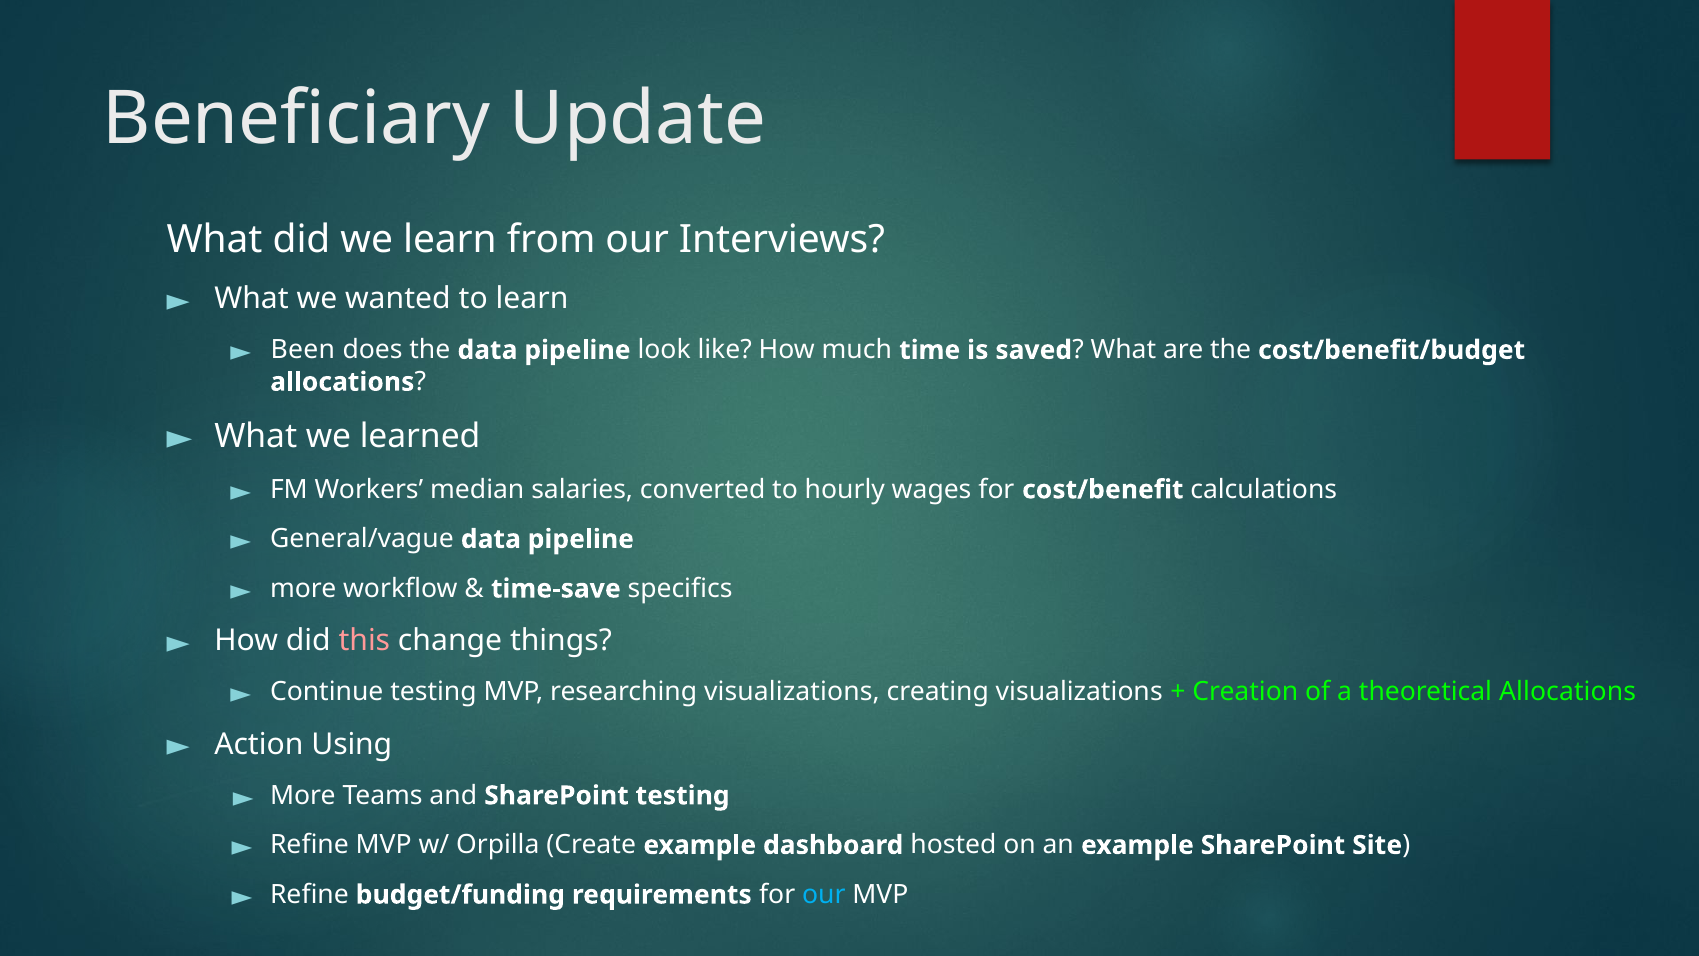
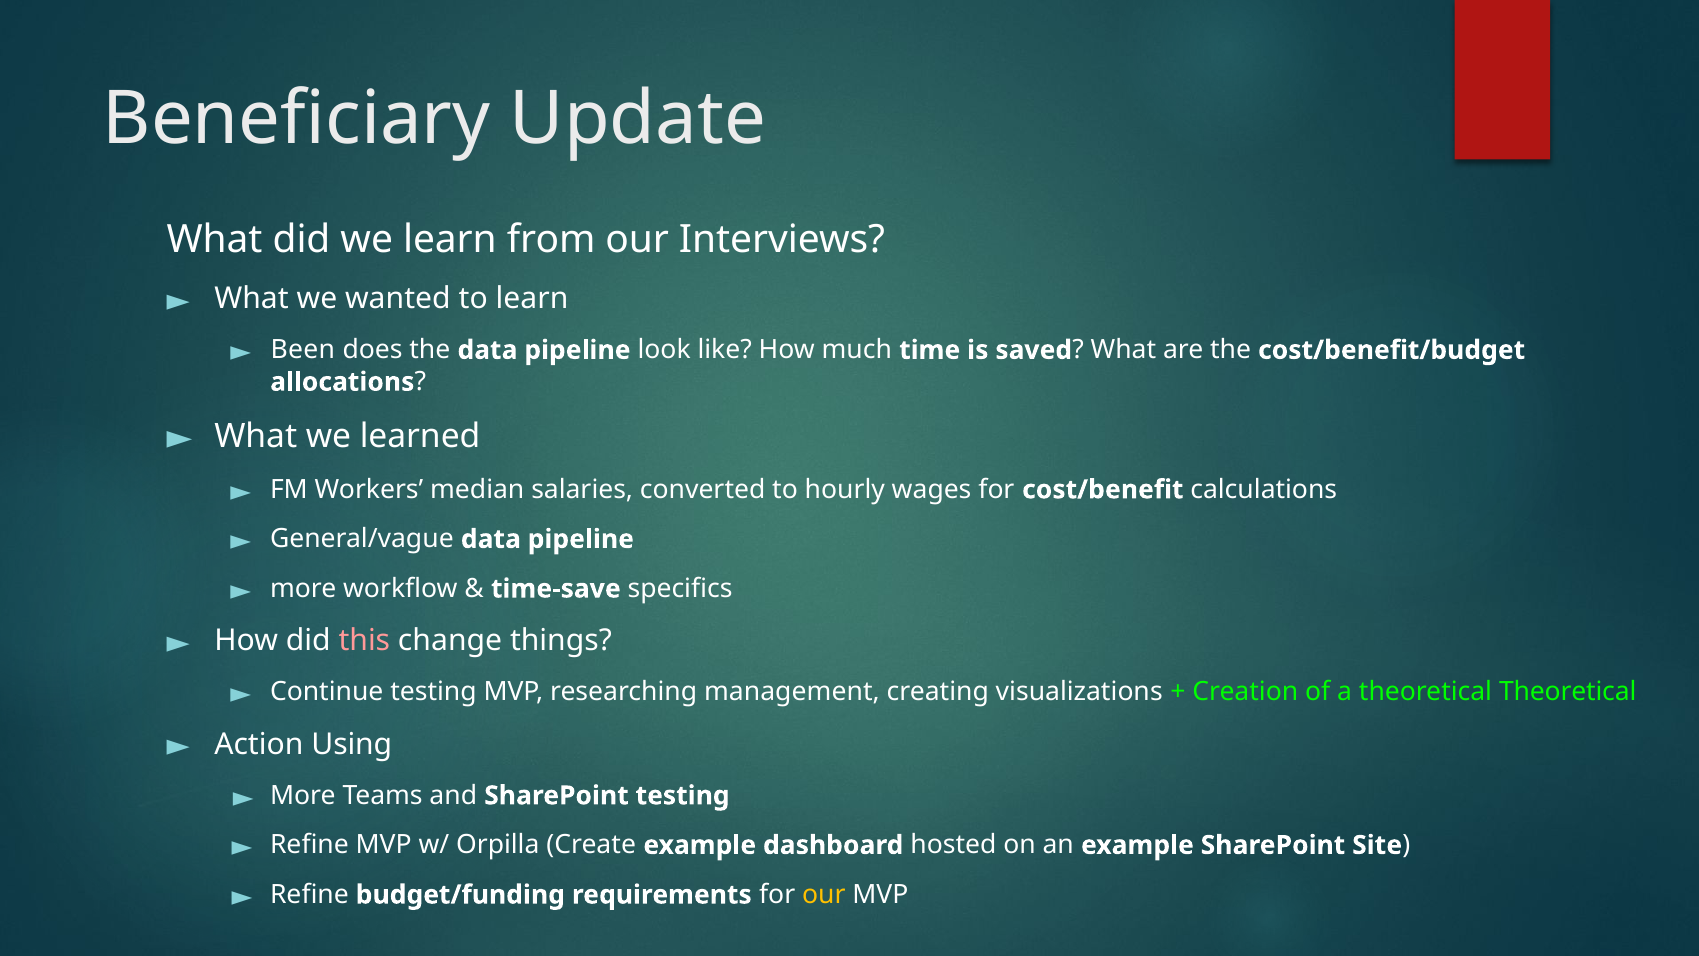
researching visualizations: visualizations -> management
theoretical Allocations: Allocations -> Theoretical
our at (824, 894) colour: light blue -> yellow
